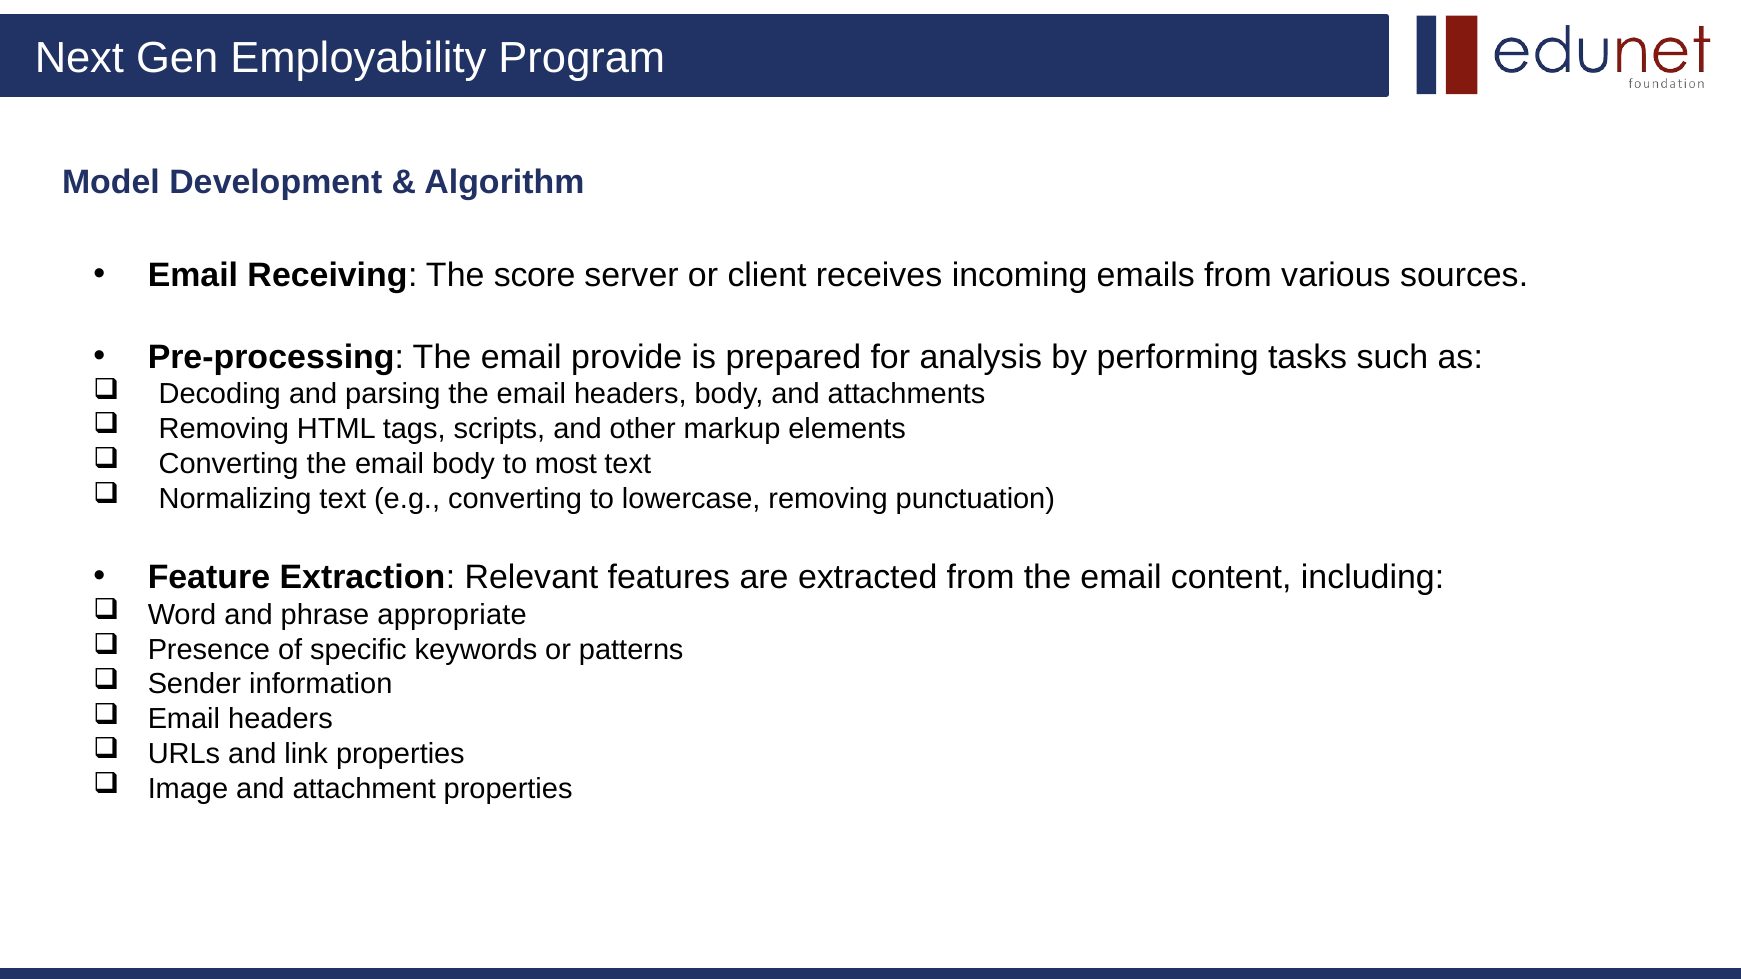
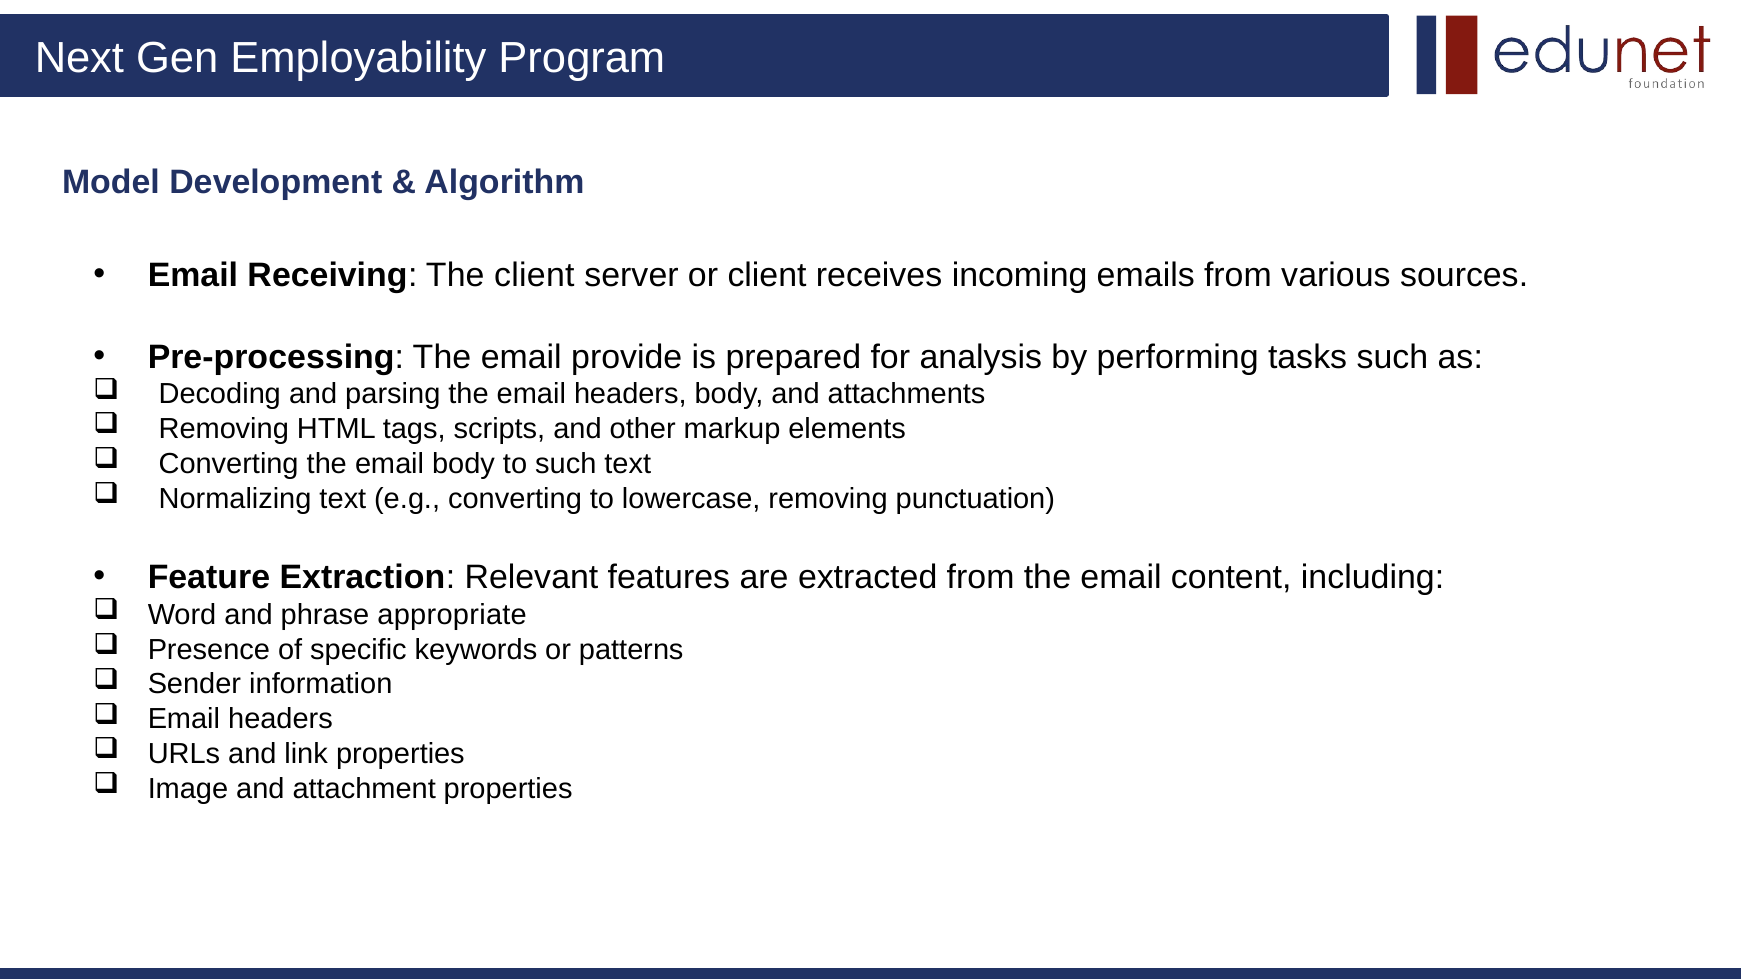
The score: score -> client
to most: most -> such
